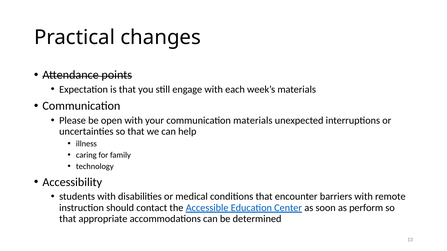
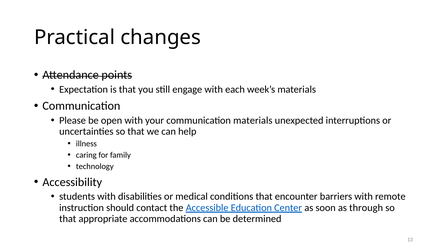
perform: perform -> through
